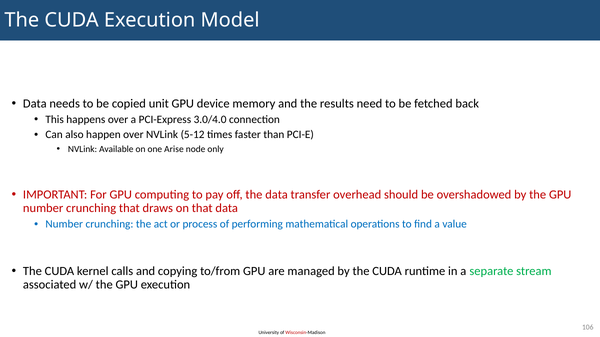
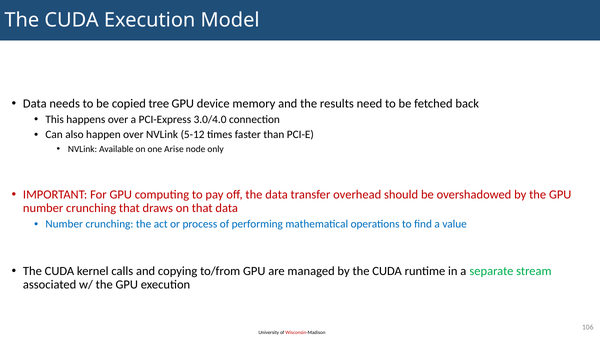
unit: unit -> tree
